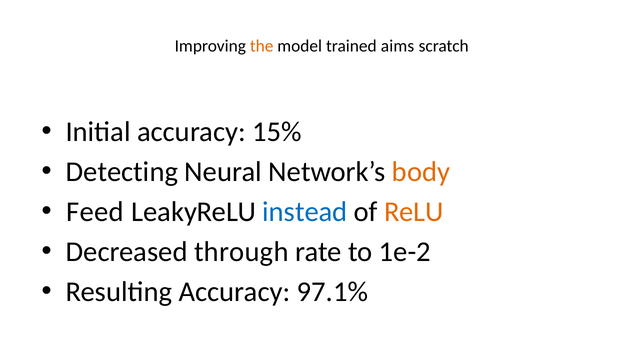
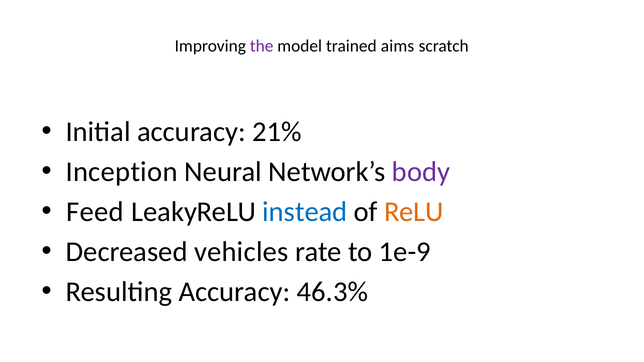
the colour: orange -> purple
15%: 15% -> 21%
Detecting: Detecting -> Inception
body colour: orange -> purple
through: through -> vehicles
1e-2: 1e-2 -> 1e-9
97.1%: 97.1% -> 46.3%
